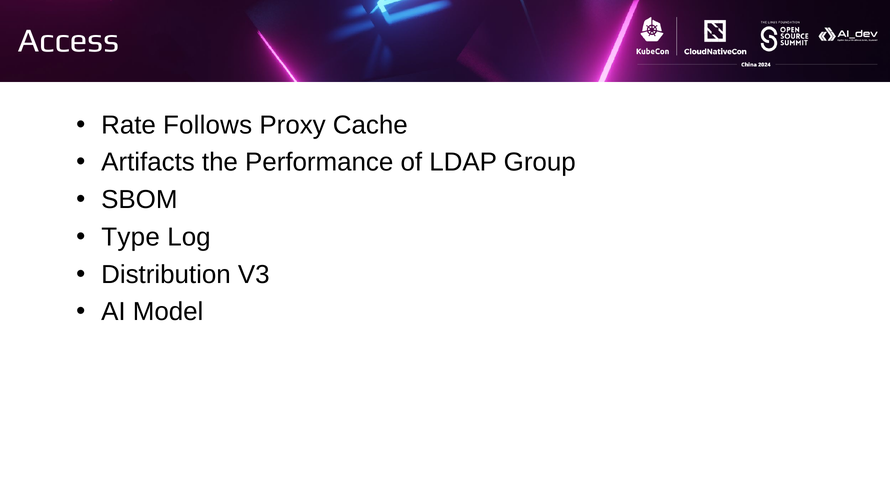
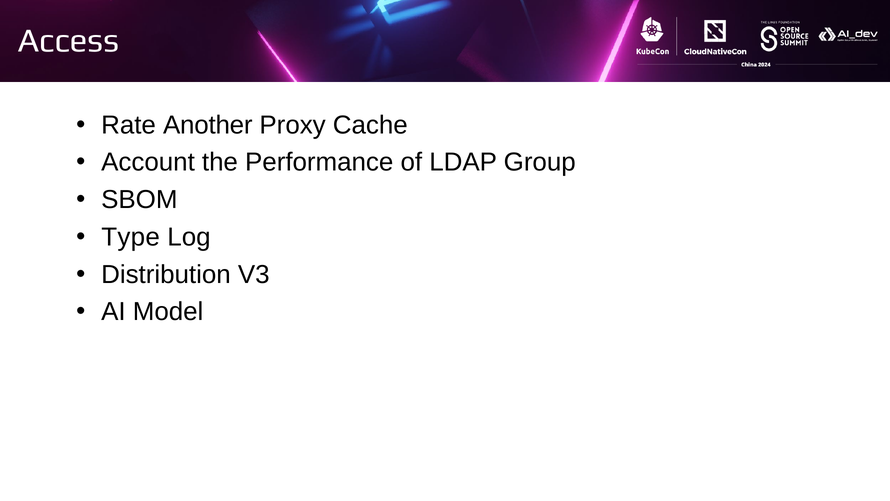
Follows: Follows -> Another
Artifacts: Artifacts -> Account
